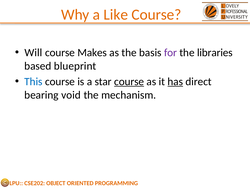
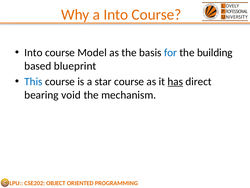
a Like: Like -> Into
Will at (33, 52): Will -> Into
Makes: Makes -> Model
for colour: purple -> blue
libraries: libraries -> building
course at (129, 81) underline: present -> none
